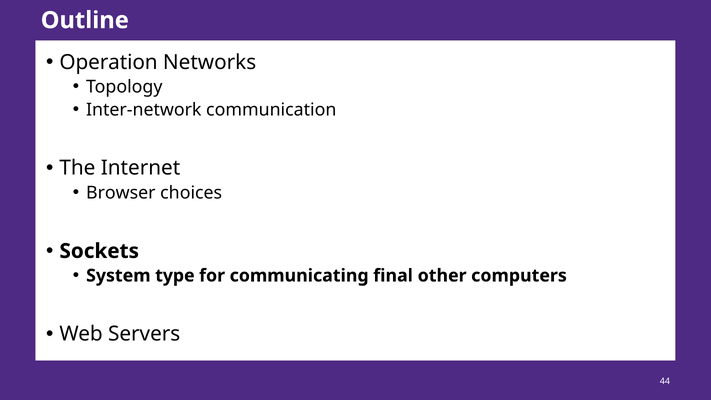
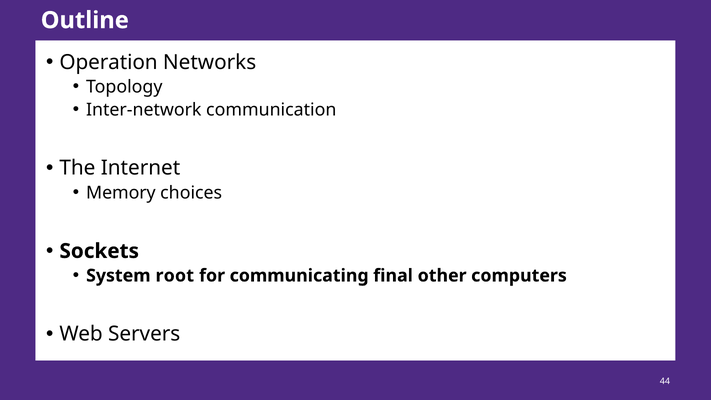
Browser: Browser -> Memory
type: type -> root
